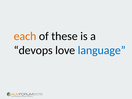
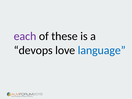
each colour: orange -> purple
